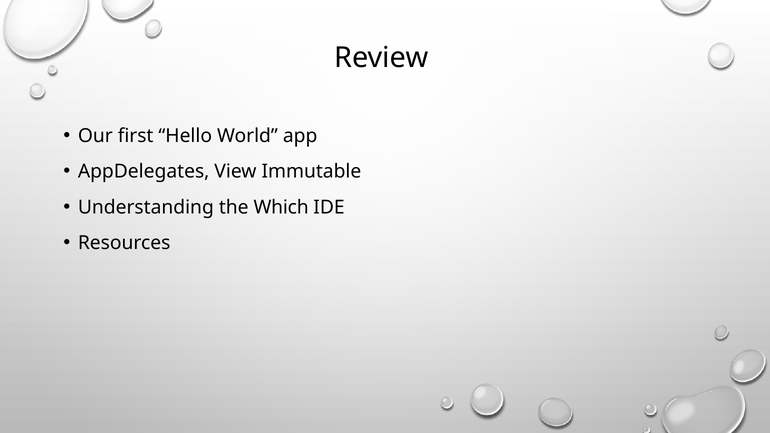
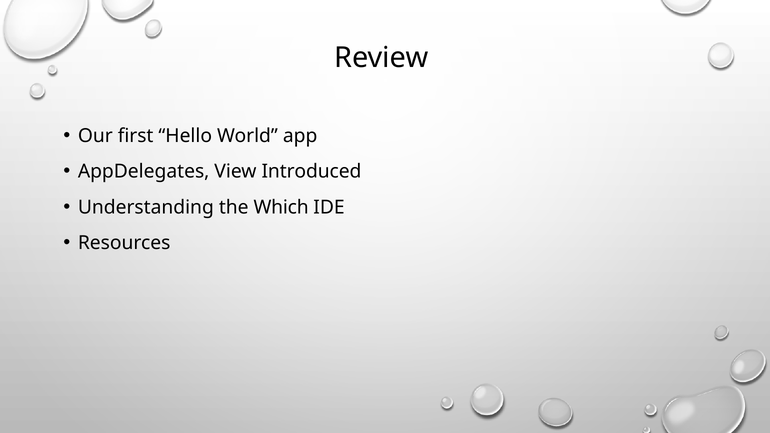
Immutable: Immutable -> Introduced
